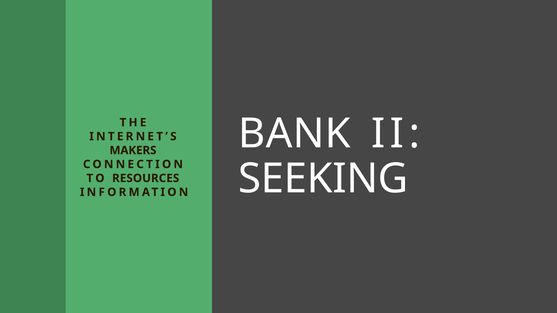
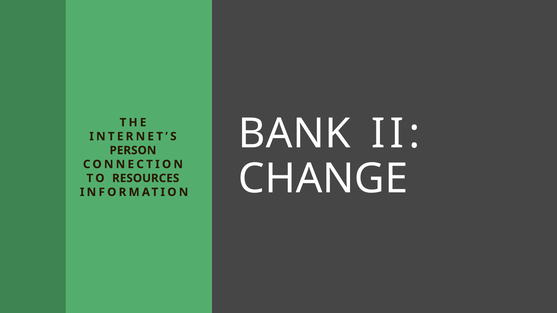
MAKERS: MAKERS -> PERSON
SEEKING: SEEKING -> CHANGE
